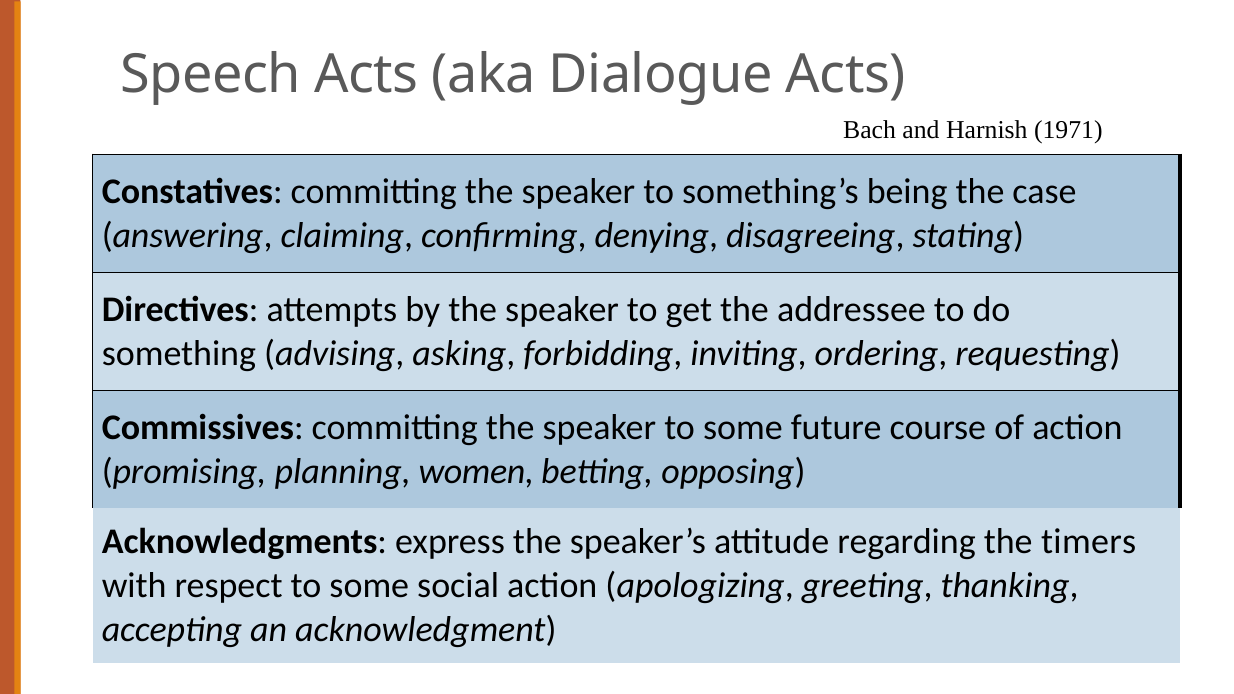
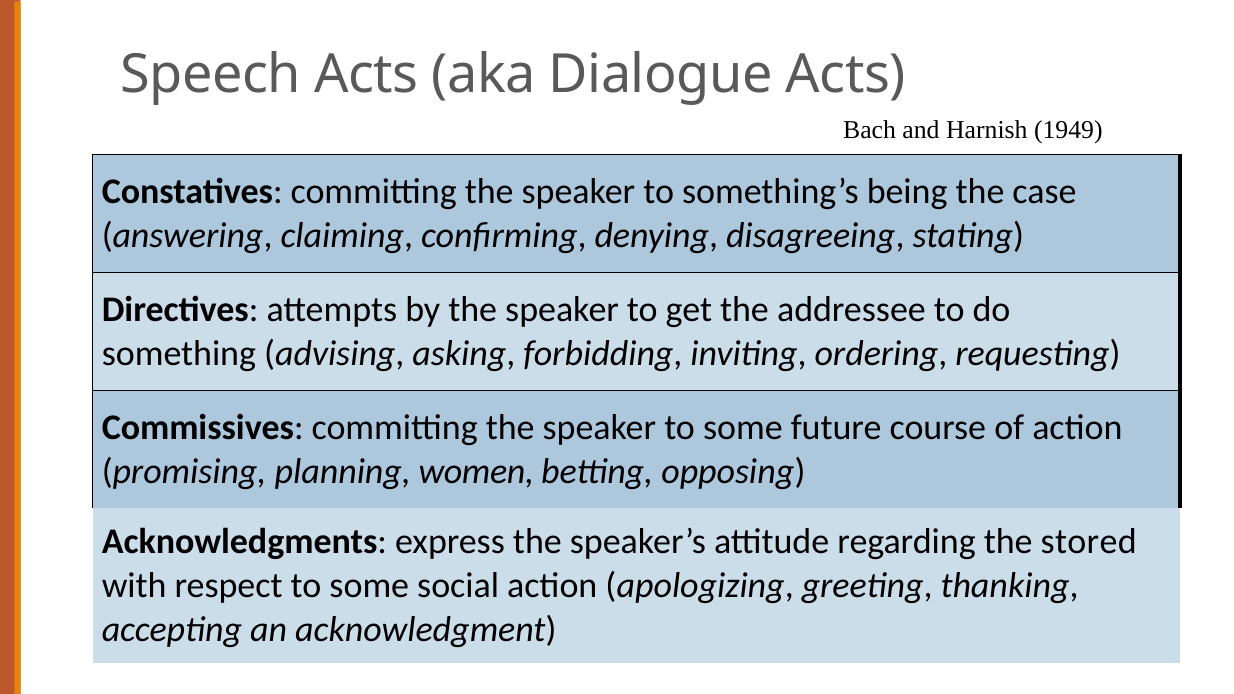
1971: 1971 -> 1949
timers: timers -> stored
